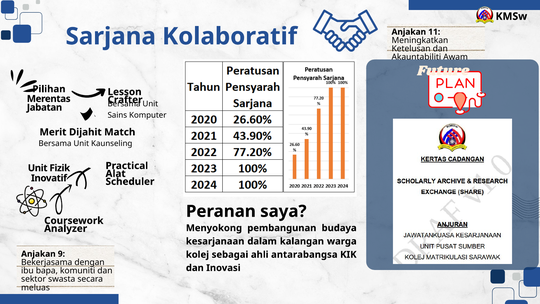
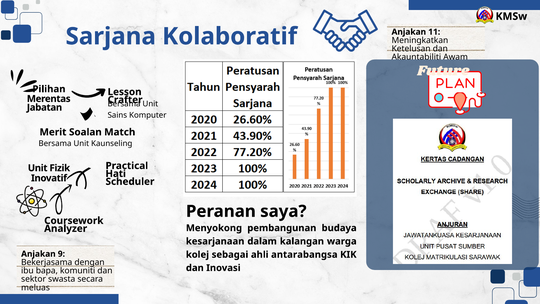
Dijahit: Dijahit -> Soalan
Alat: Alat -> Hati
